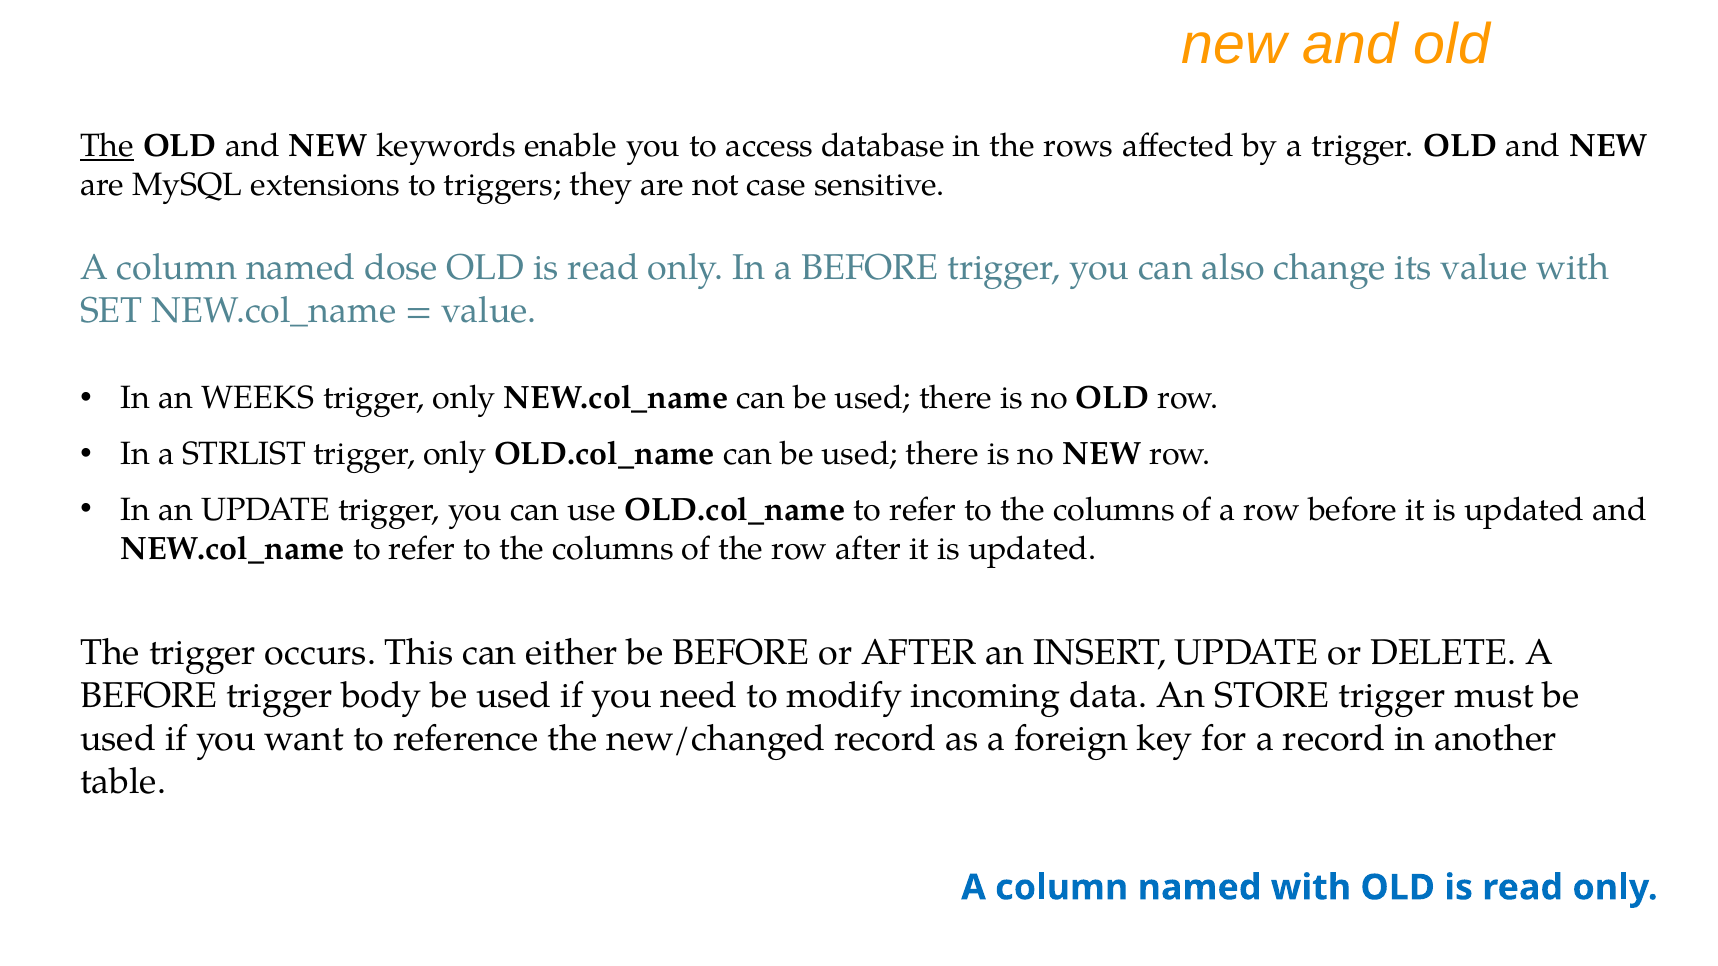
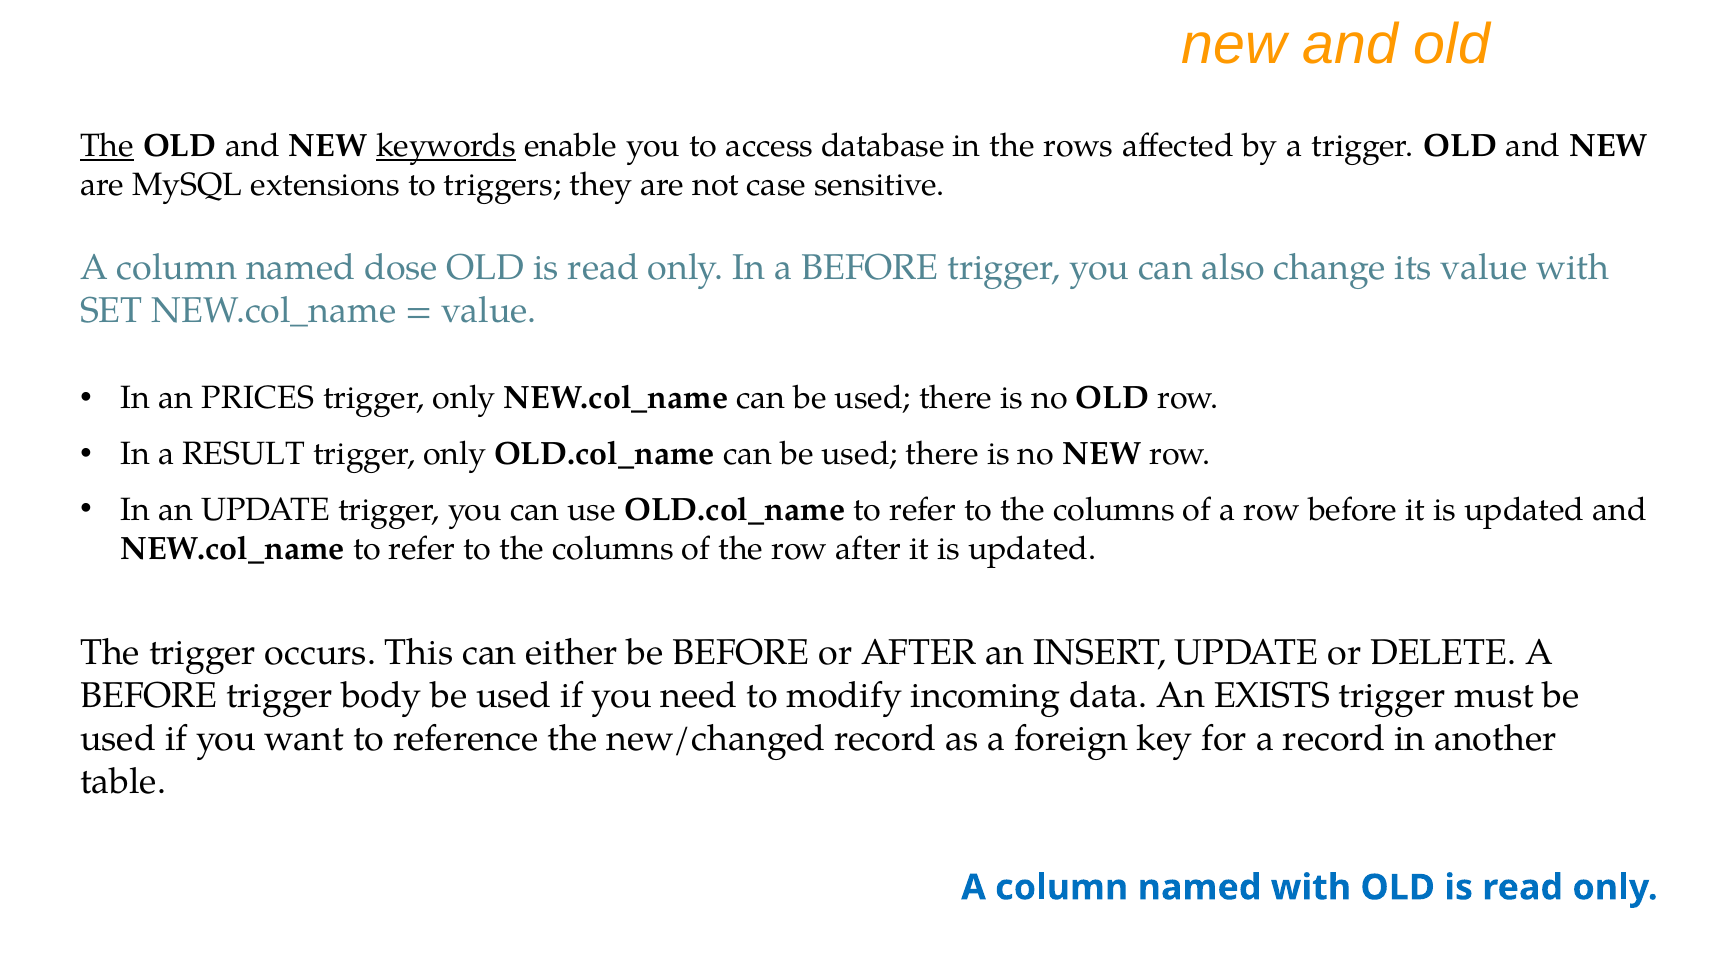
keywords underline: none -> present
WEEKS: WEEKS -> PRICES
STRLIST: STRLIST -> RESULT
STORE: STORE -> EXISTS
